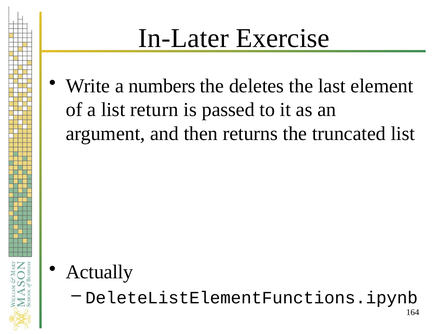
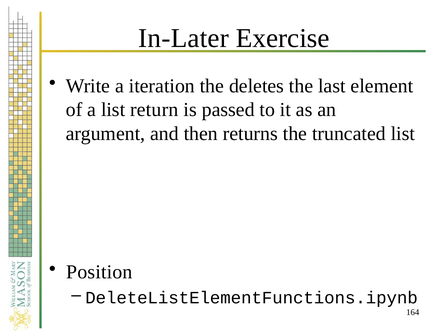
numbers: numbers -> iteration
Actually: Actually -> Position
